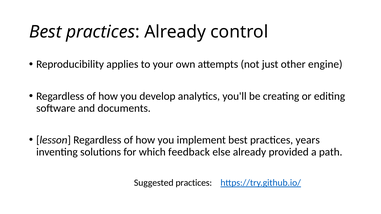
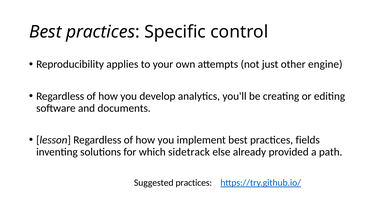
practices Already: Already -> Specific
years: years -> fields
feedback: feedback -> sidetrack
